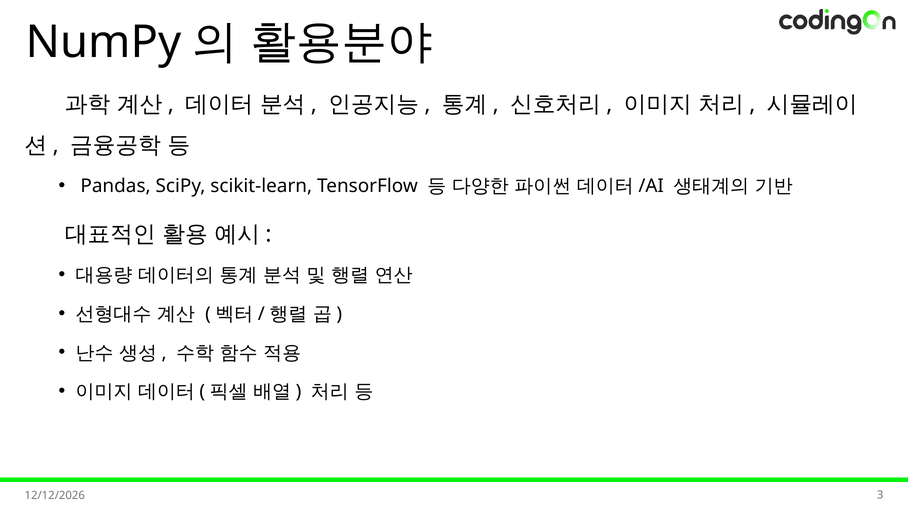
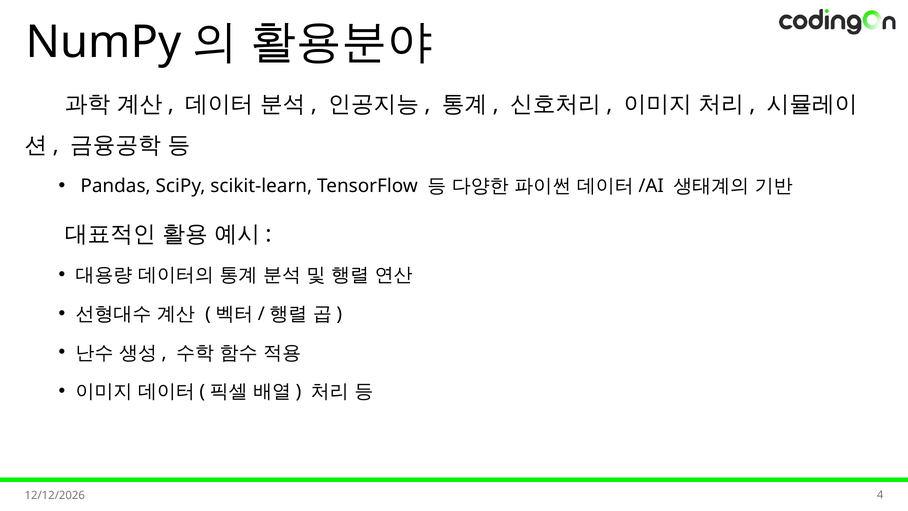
3: 3 -> 4
